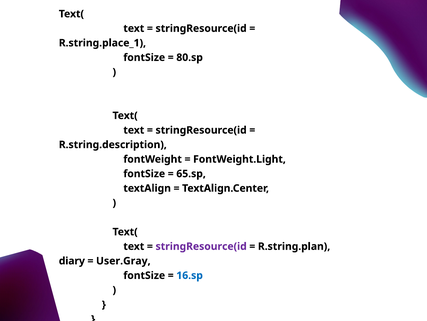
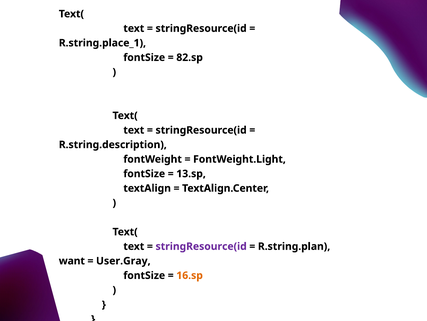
80.sp: 80.sp -> 82.sp
65.sp: 65.sp -> 13.sp
diary: diary -> want
16.sp colour: blue -> orange
